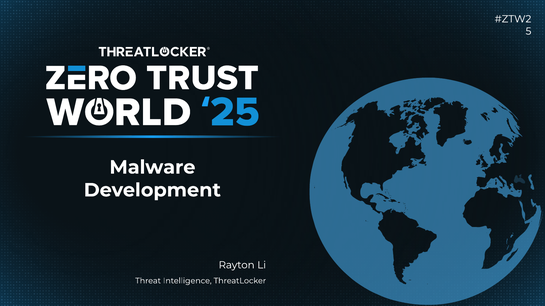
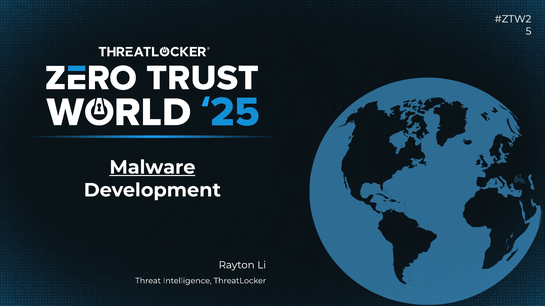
Malware underline: none -> present
